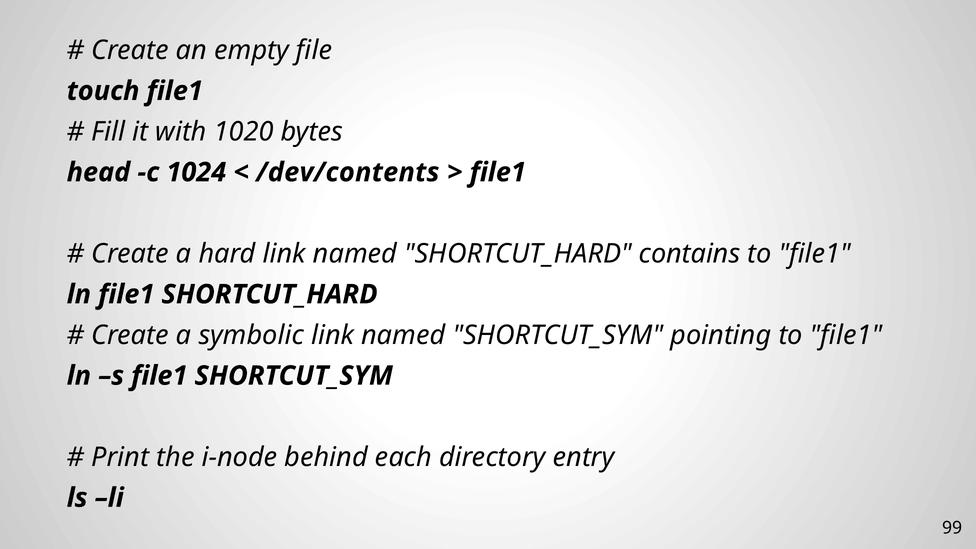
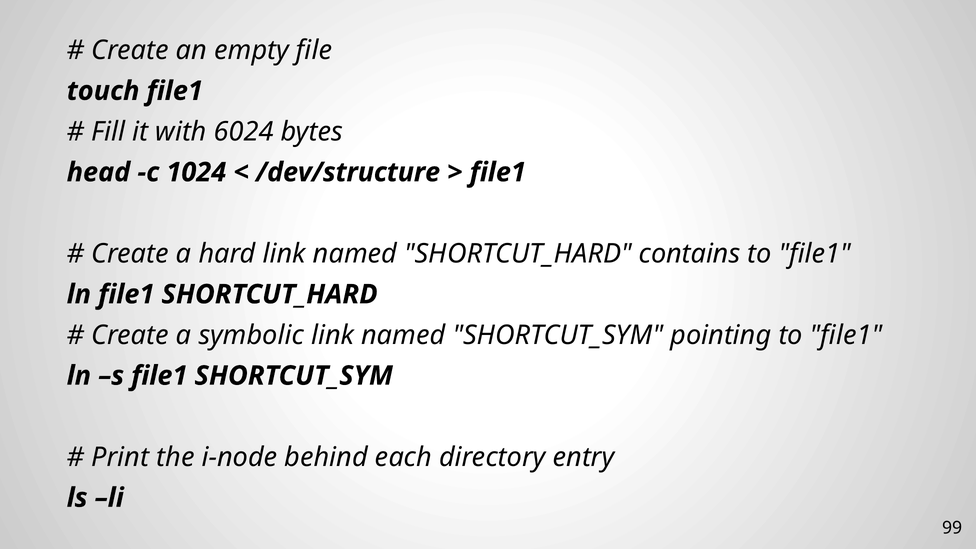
1020: 1020 -> 6024
/dev/contents: /dev/contents -> /dev/structure
